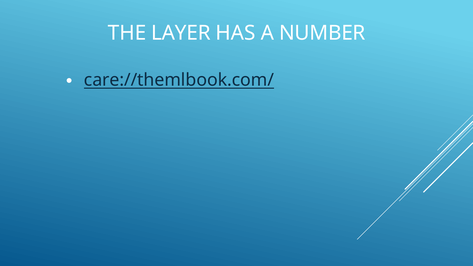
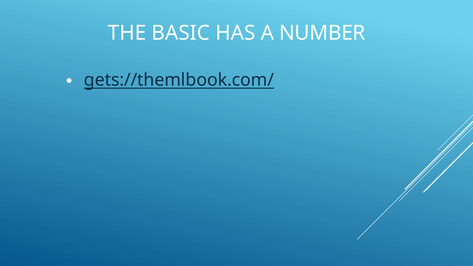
LAYER: LAYER -> BASIC
care://themlbook.com/: care://themlbook.com/ -> gets://themlbook.com/
